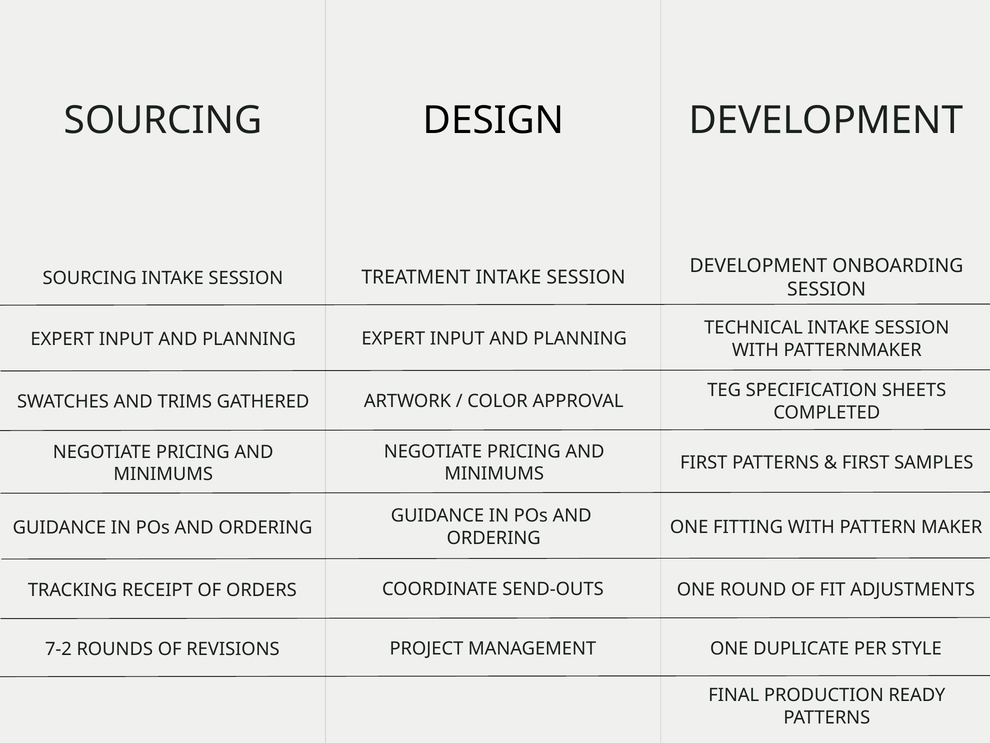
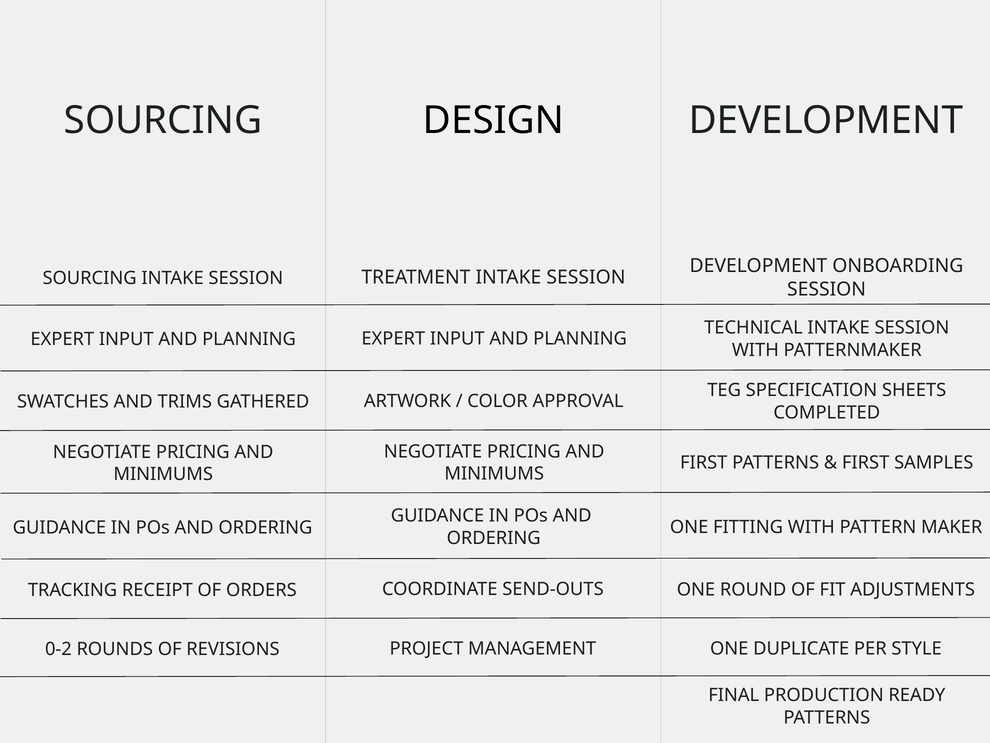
7-2: 7-2 -> 0-2
